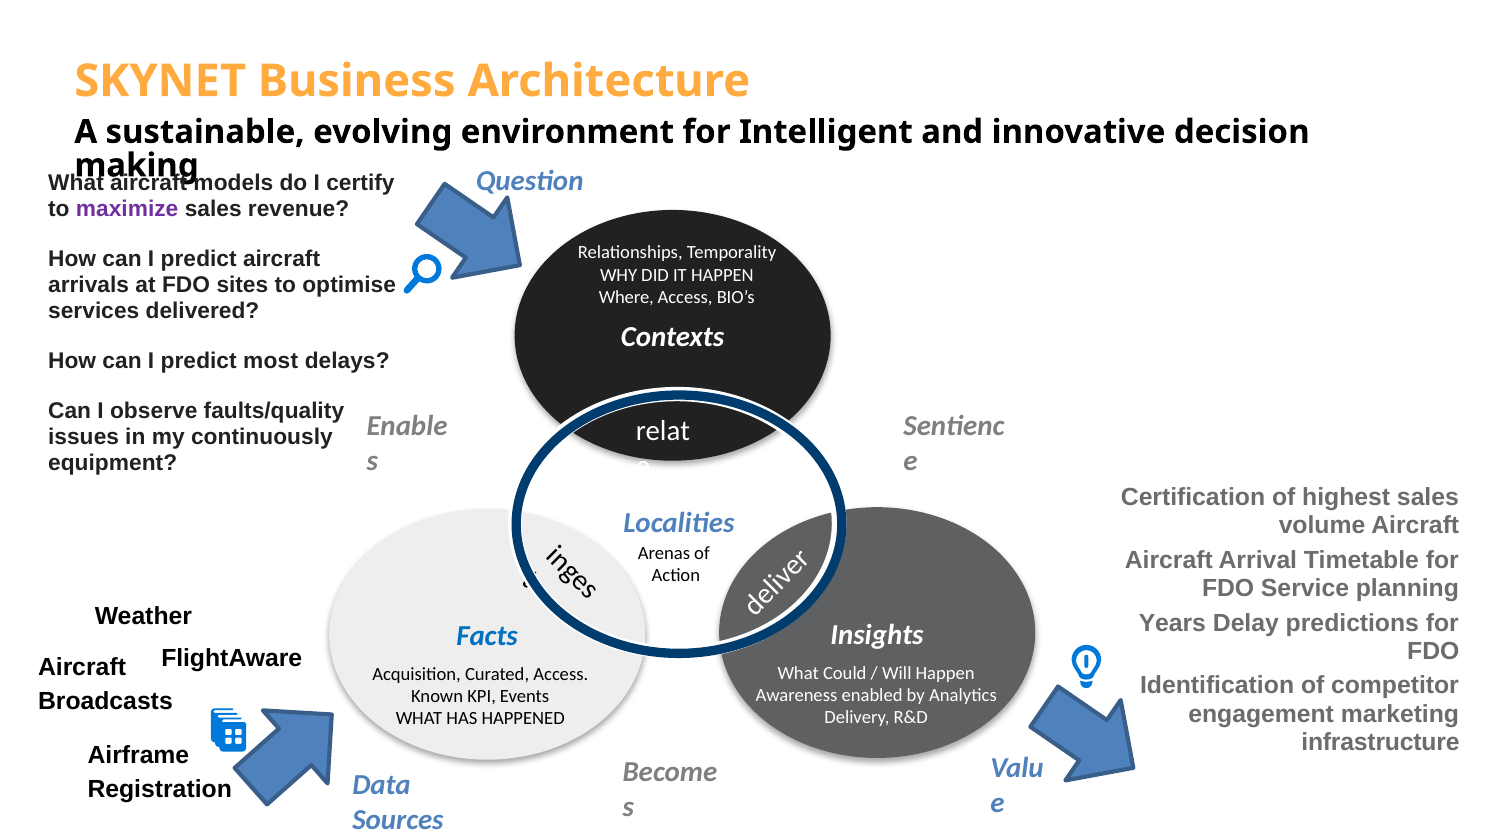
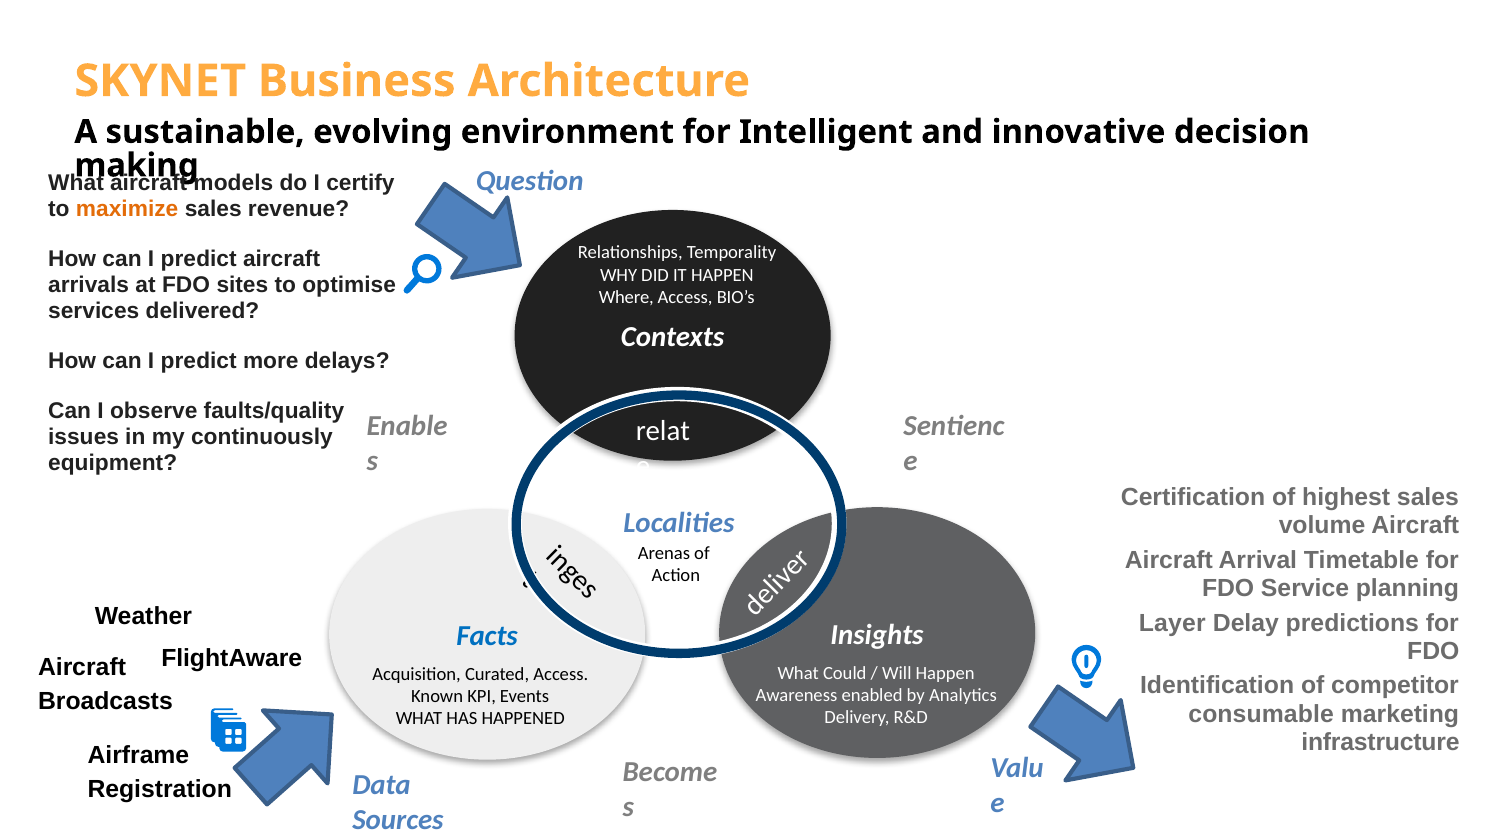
maximize colour: purple -> orange
most: most -> more
Years: Years -> Layer
engagement: engagement -> consumable
